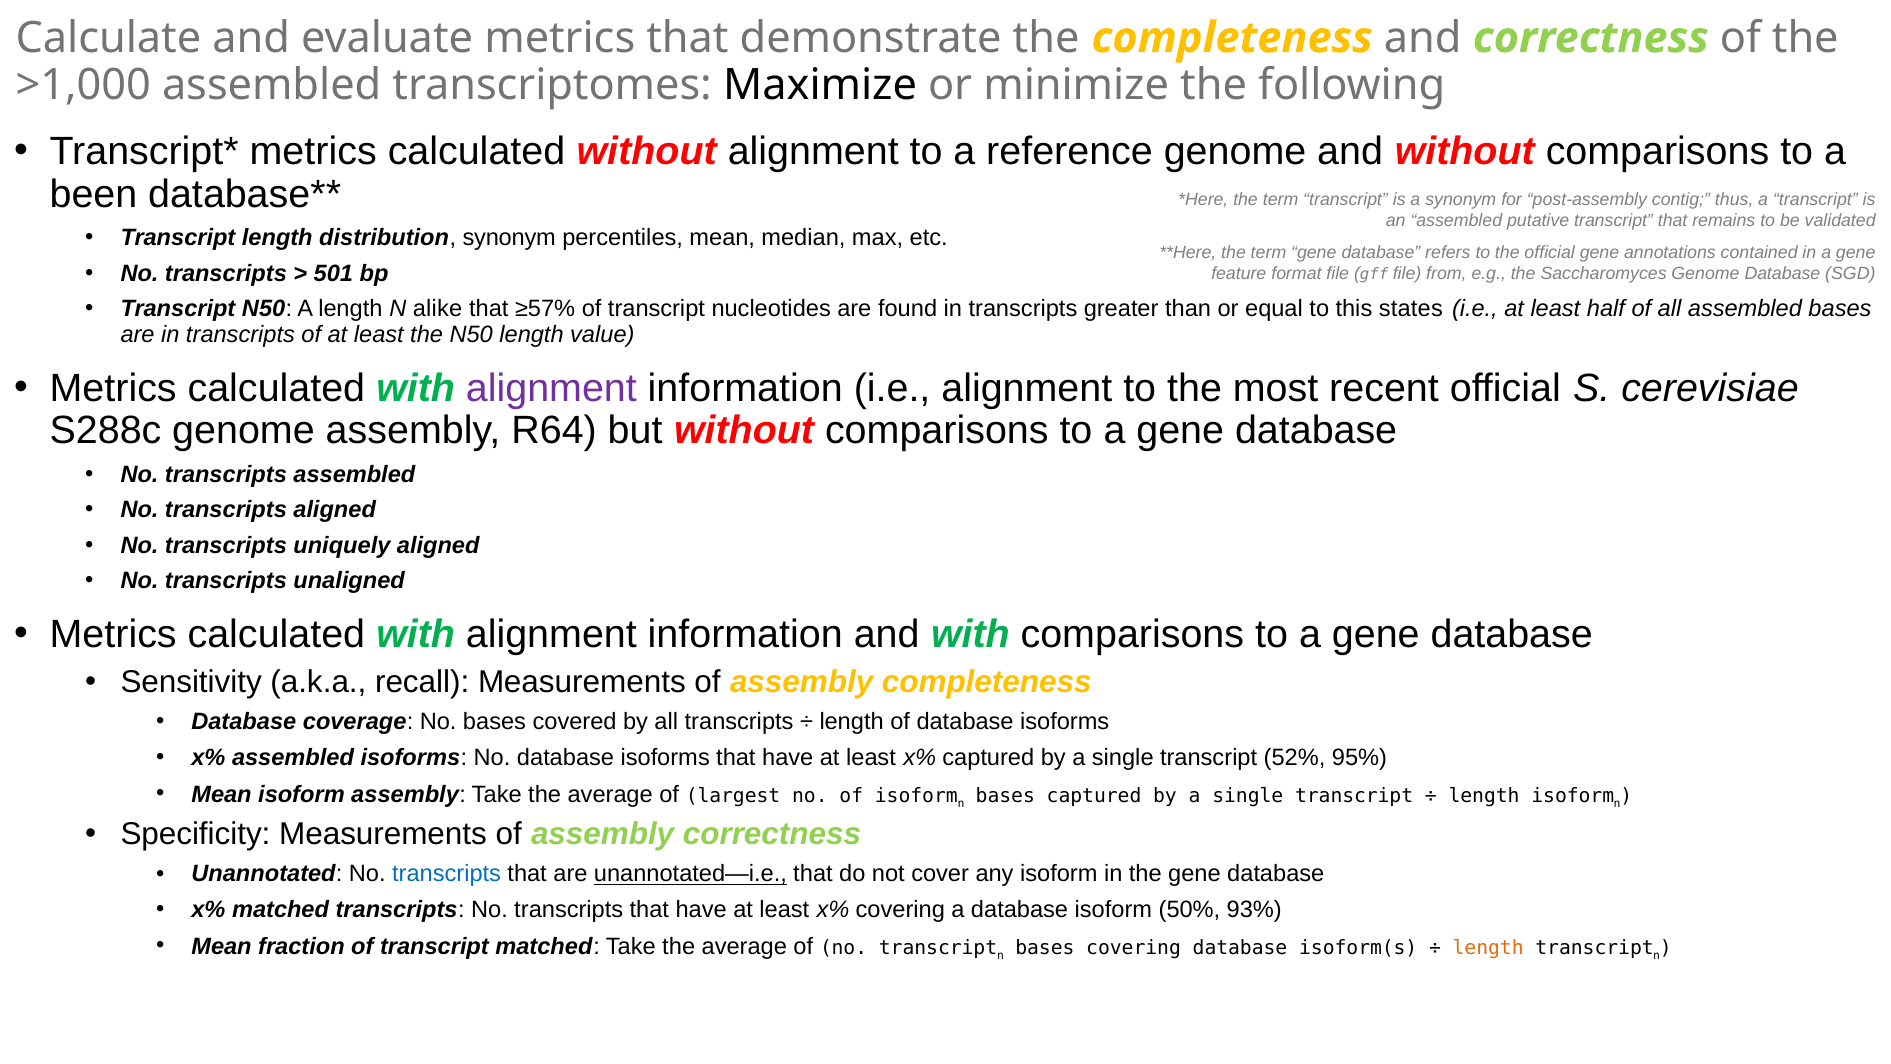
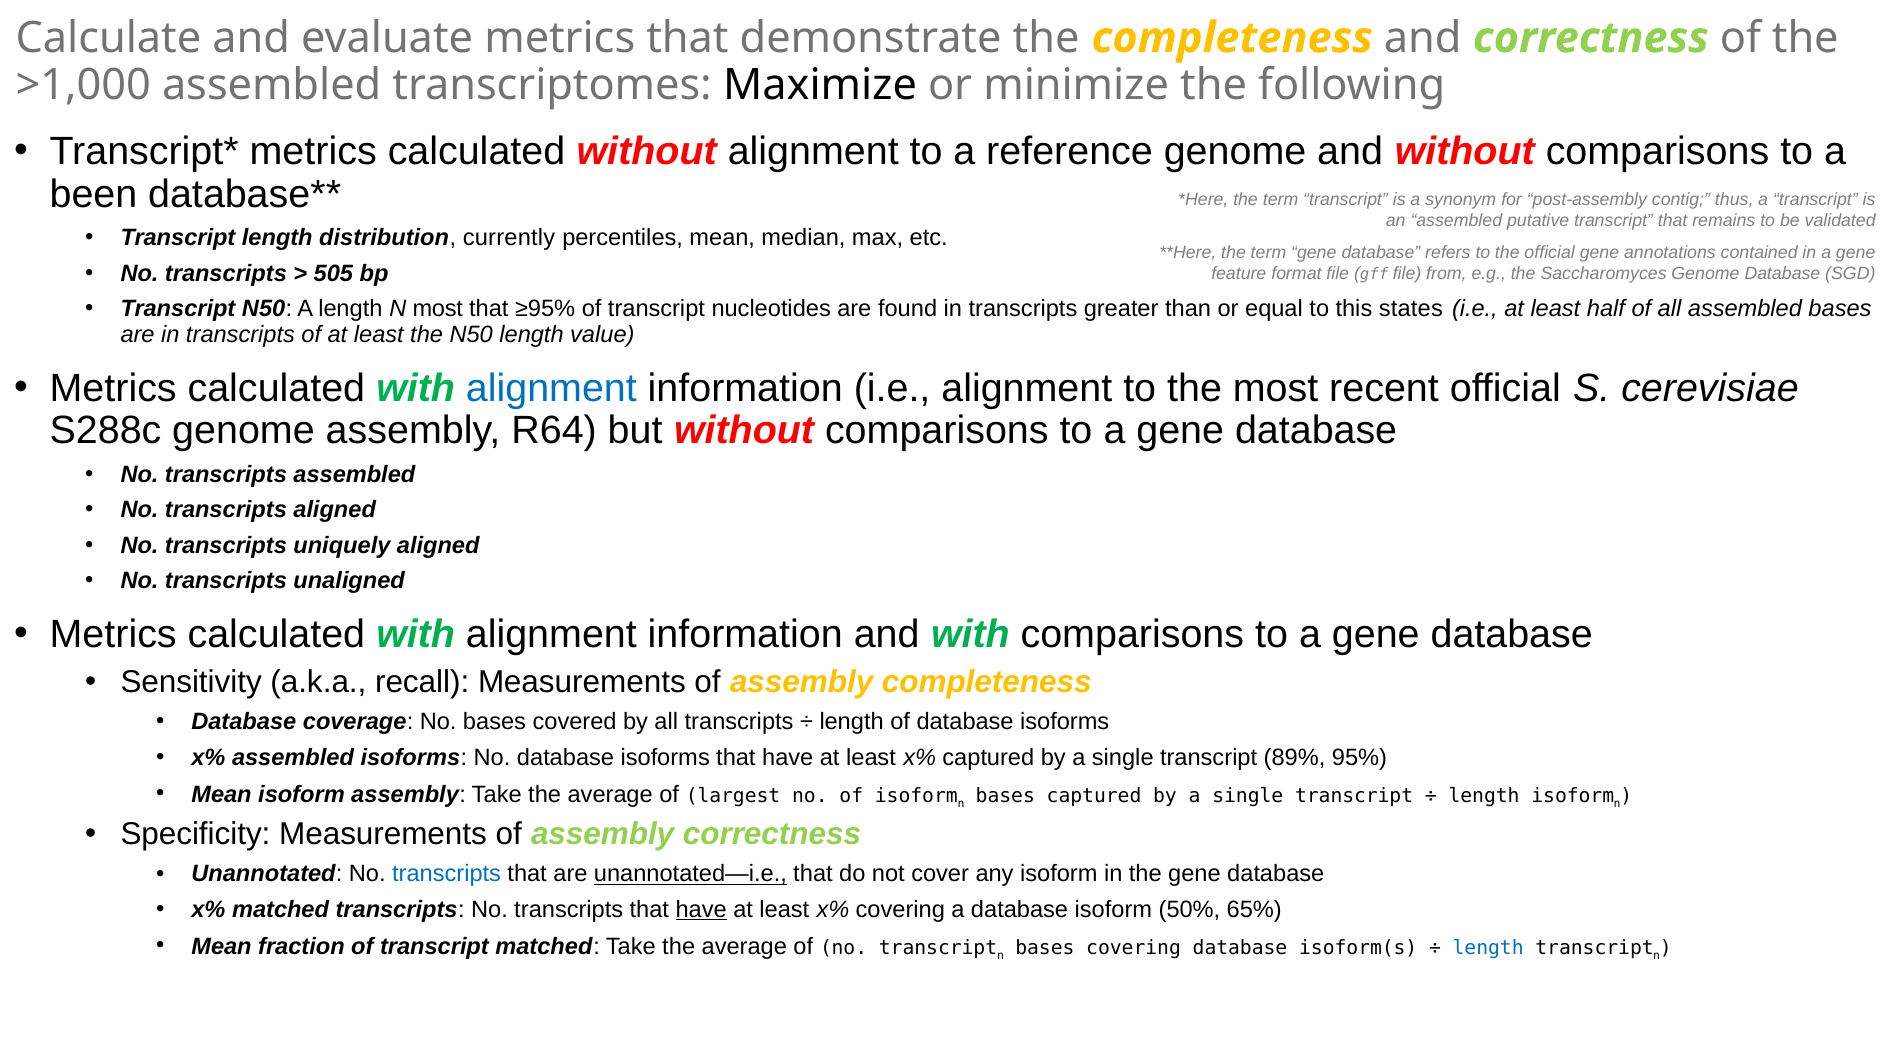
distribution synonym: synonym -> currently
501: 501 -> 505
N alike: alike -> most
≥57%: ≥57% -> ≥95%
alignment at (551, 388) colour: purple -> blue
52%: 52% -> 89%
have at (701, 909) underline: none -> present
93%: 93% -> 65%
length at (1488, 948) colour: orange -> blue
